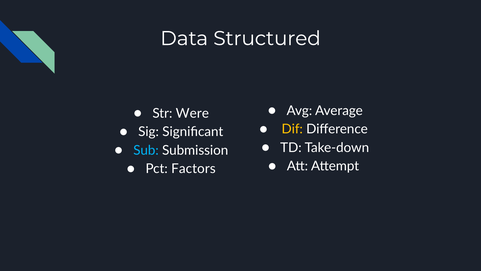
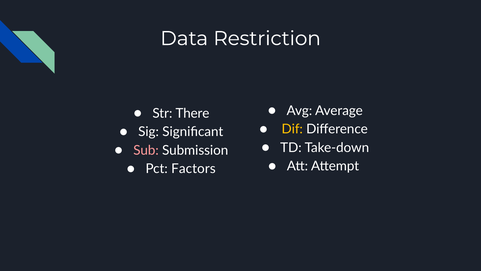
Structured: Structured -> Restriction
Were: Were -> There
Sub colour: light blue -> pink
